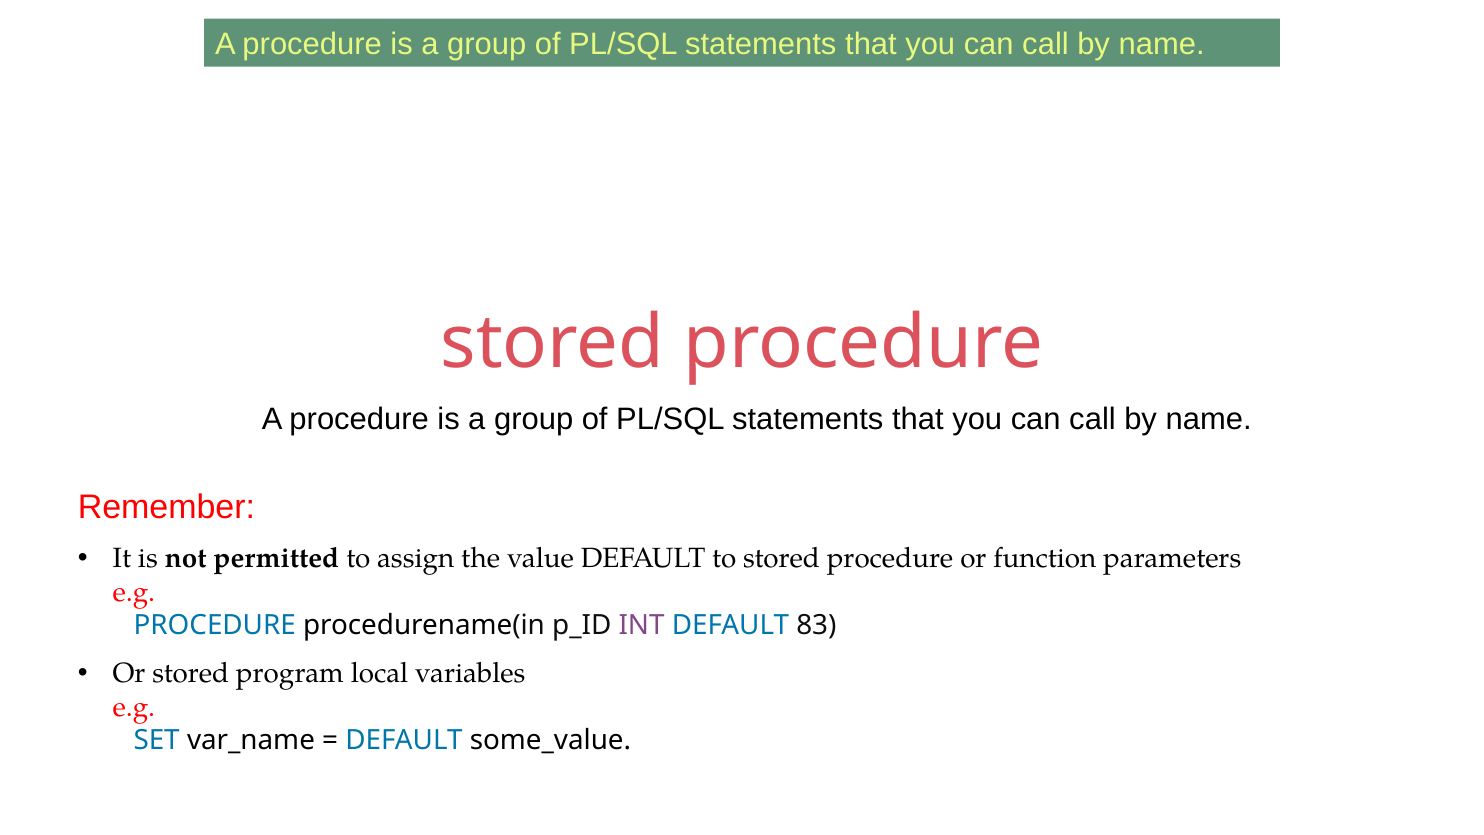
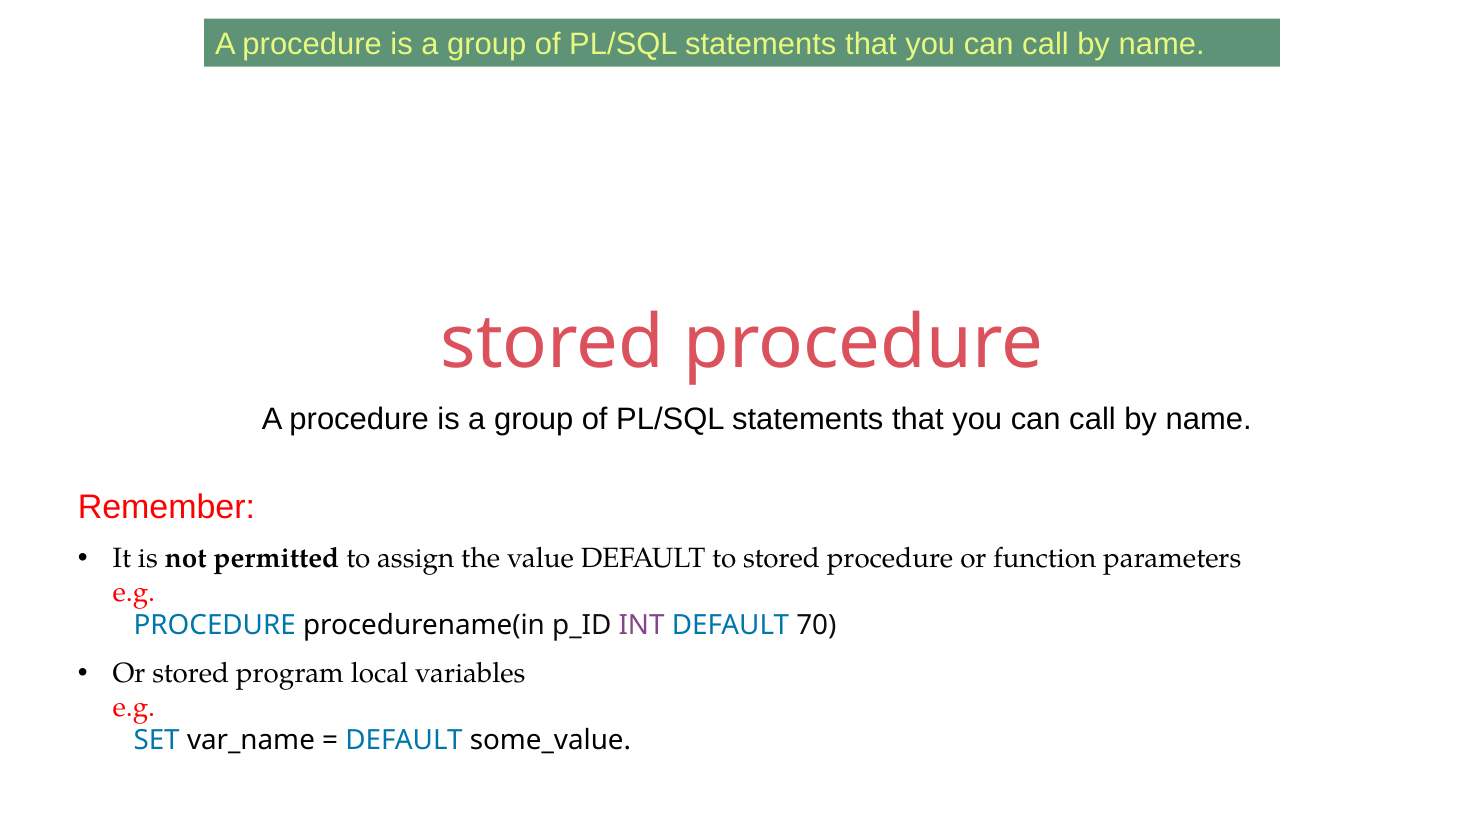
83: 83 -> 70
